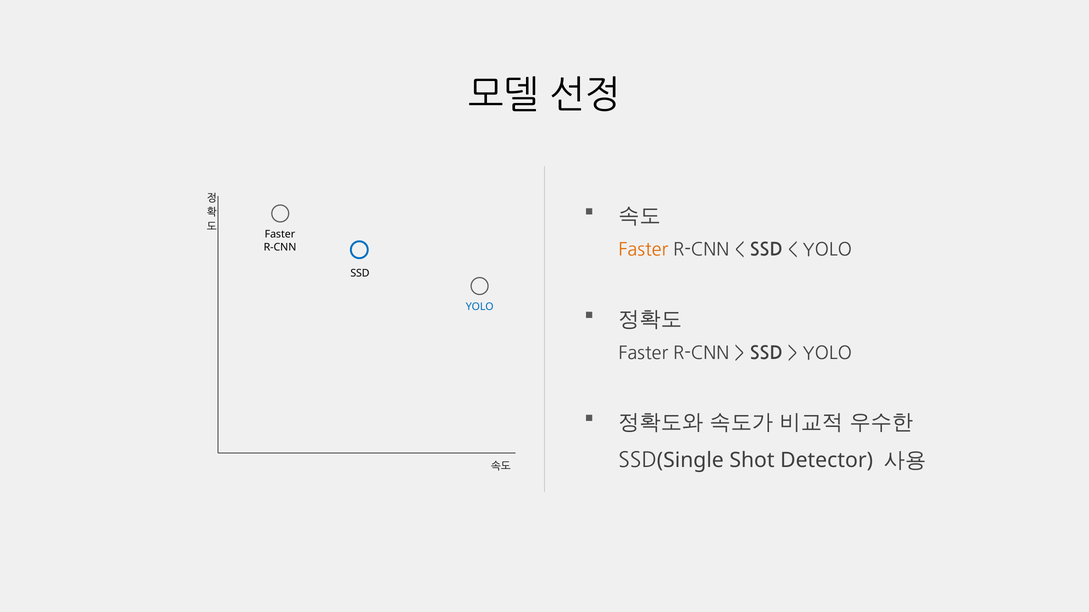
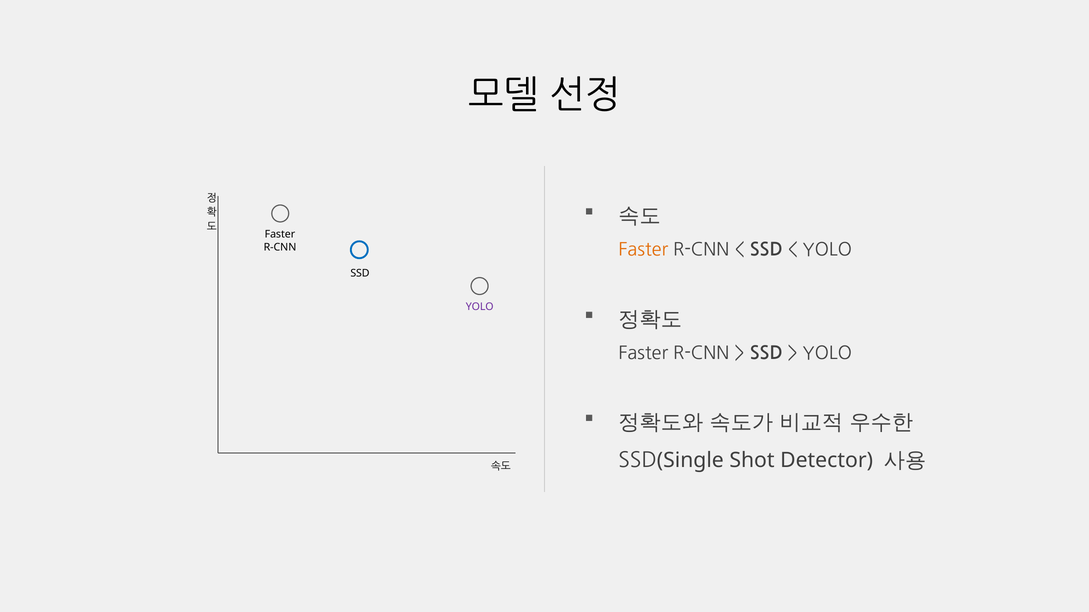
YOLO at (480, 307) colour: blue -> purple
